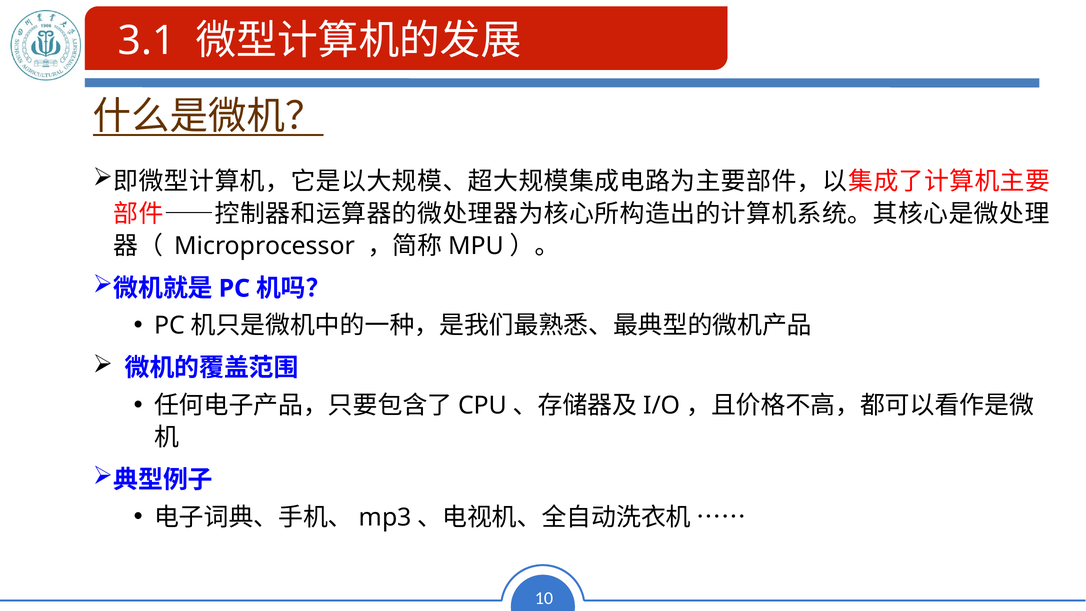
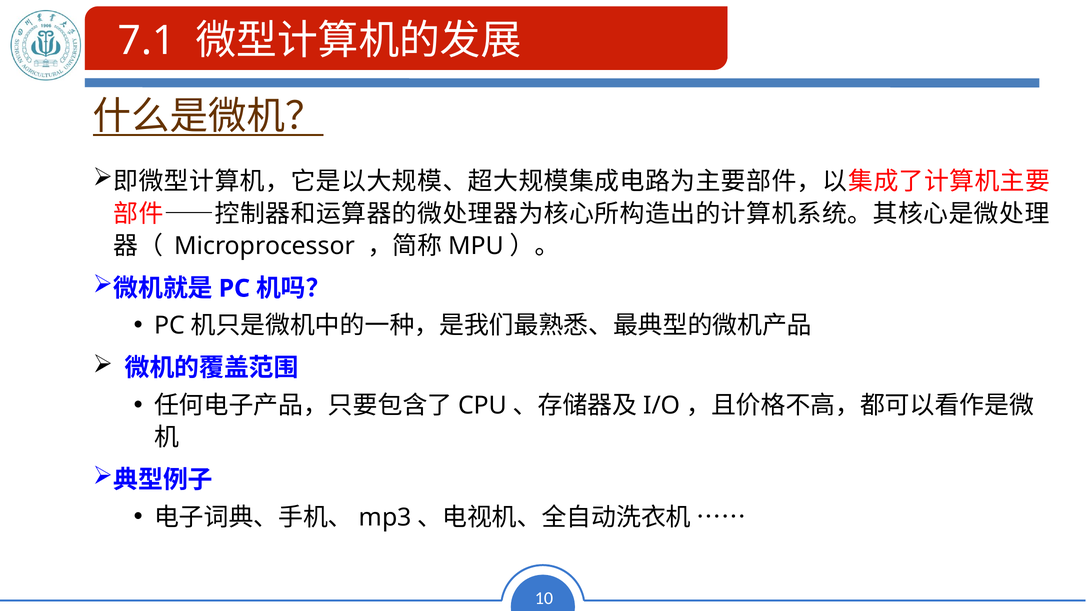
3.1: 3.1 -> 7.1
